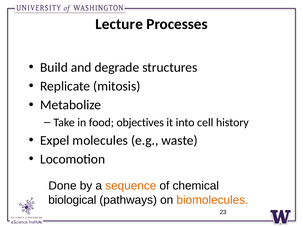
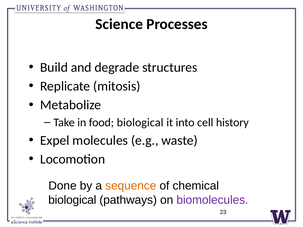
Lecture: Lecture -> Science
food objectives: objectives -> biological
biomolecules colour: orange -> purple
